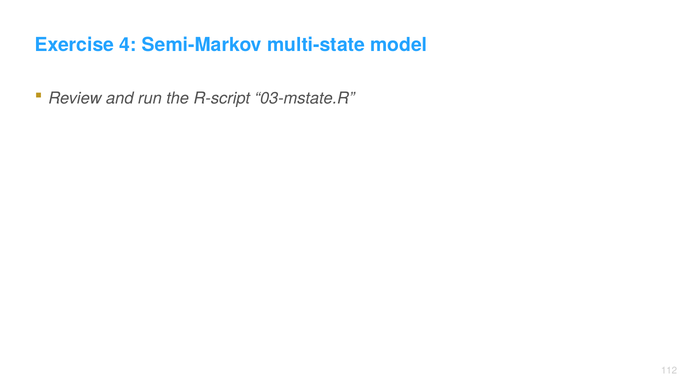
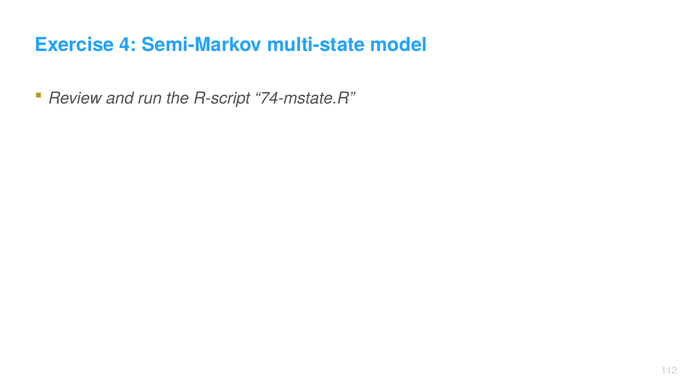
03-mstate.R: 03-mstate.R -> 74-mstate.R
